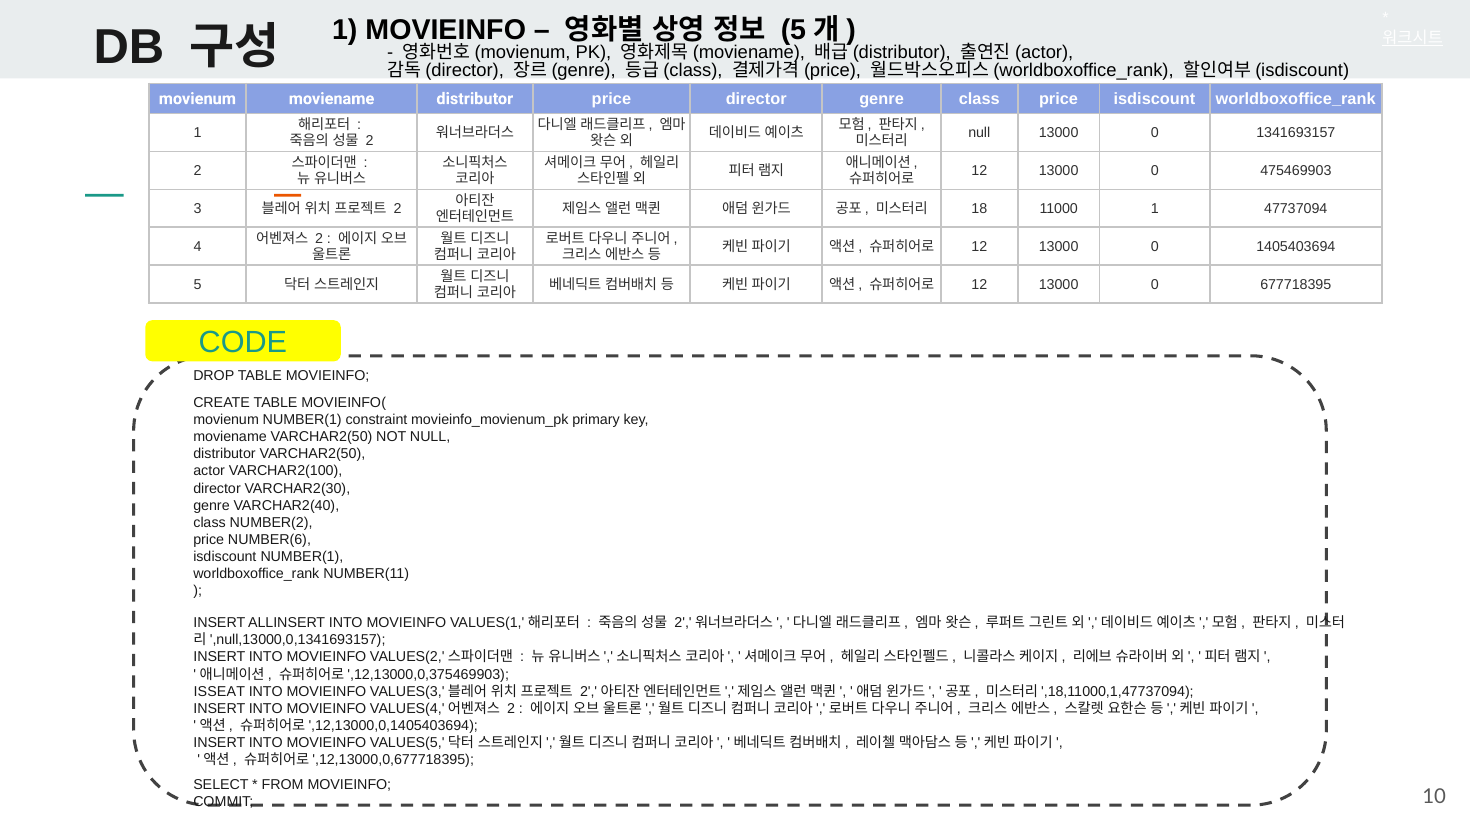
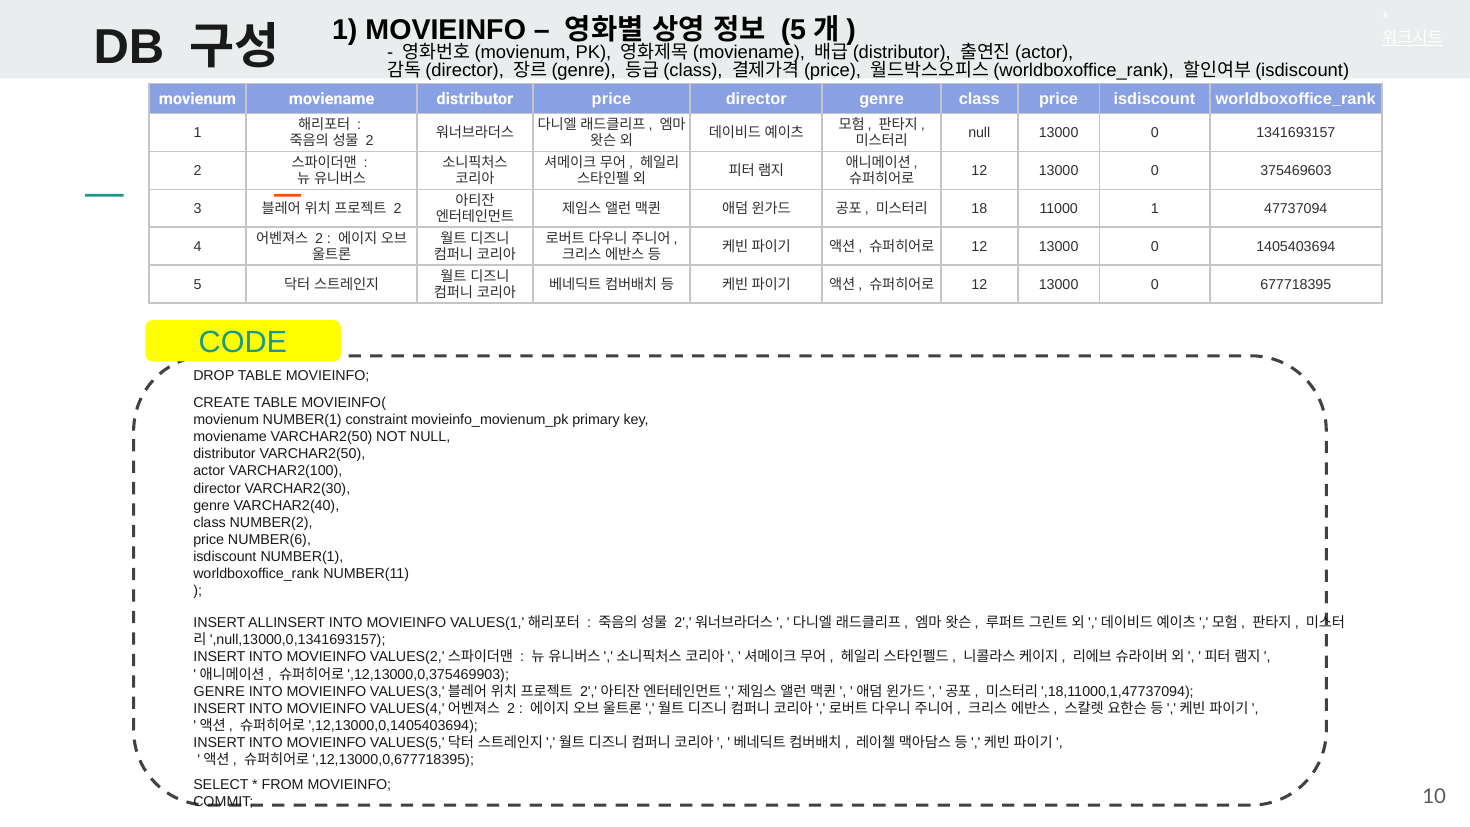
475469903: 475469903 -> 375469603
ISSEAT at (219, 691): ISSEAT -> GENRE
